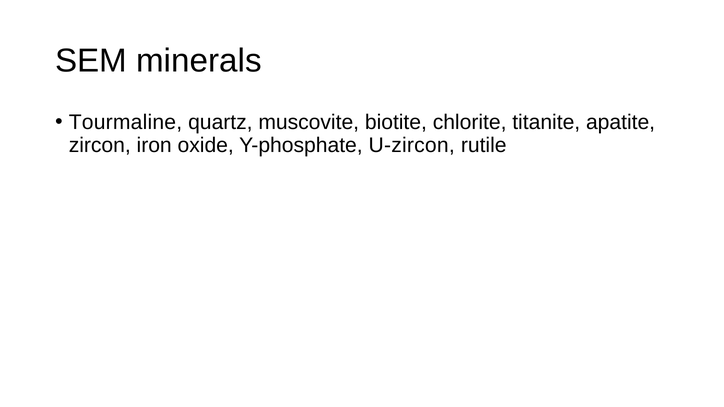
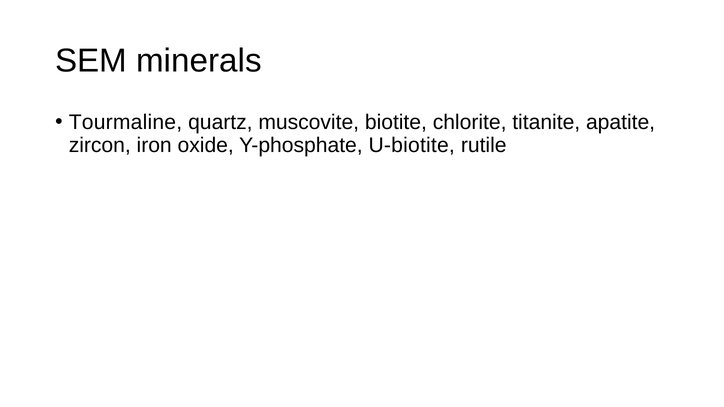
U-zircon: U-zircon -> U-biotite
